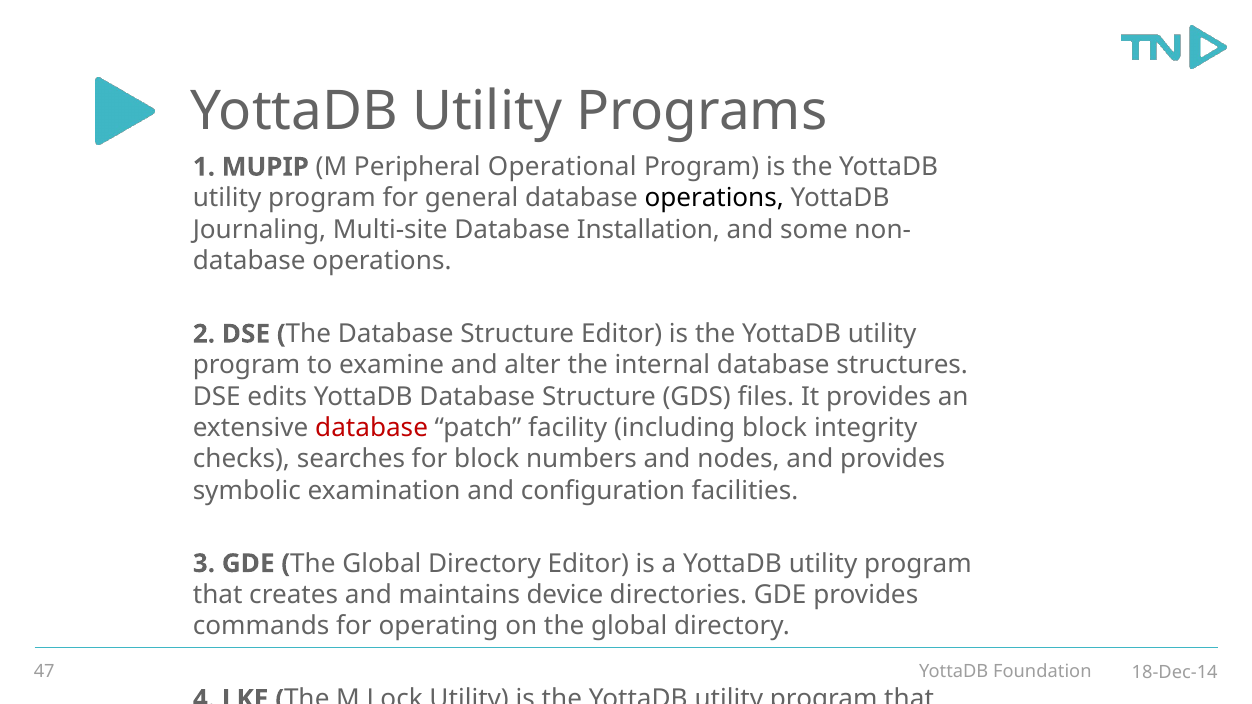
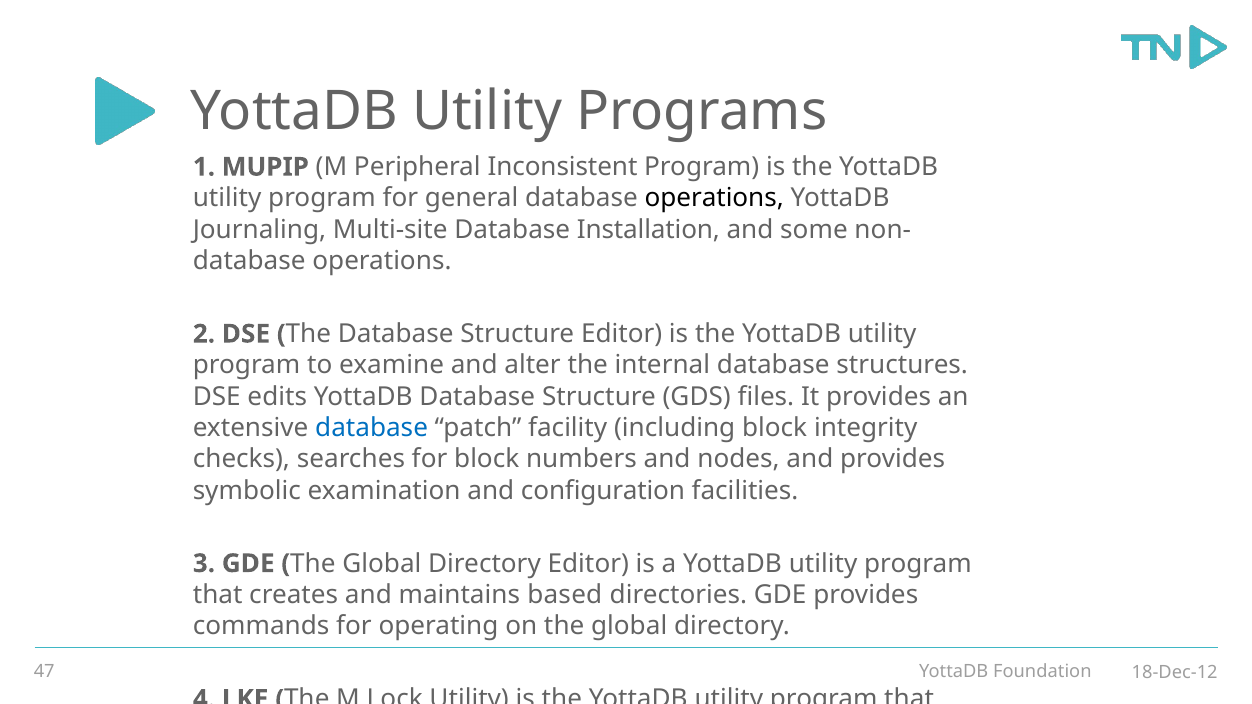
Operational: Operational -> Inconsistent
database at (372, 428) colour: red -> blue
device: device -> based
18-Dec-14: 18-Dec-14 -> 18-Dec-12
